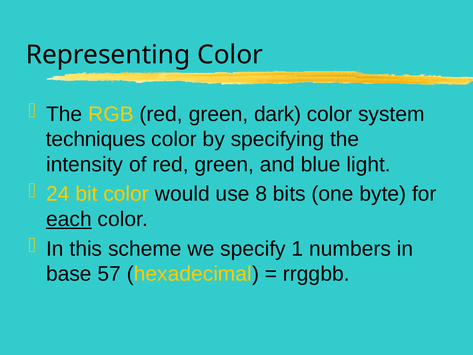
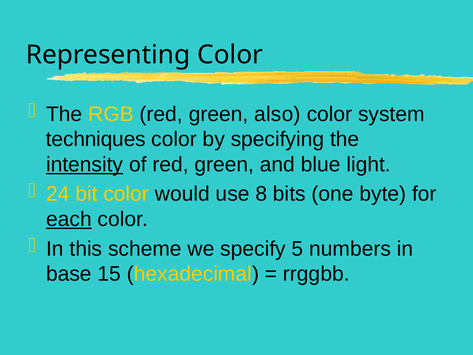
dark: dark -> also
intensity underline: none -> present
1: 1 -> 5
57: 57 -> 15
